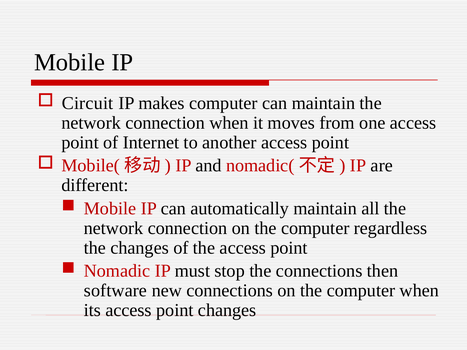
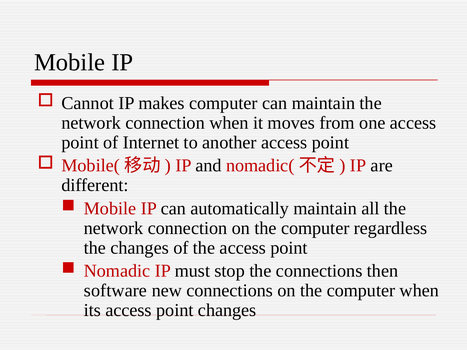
Circuit: Circuit -> Cannot
